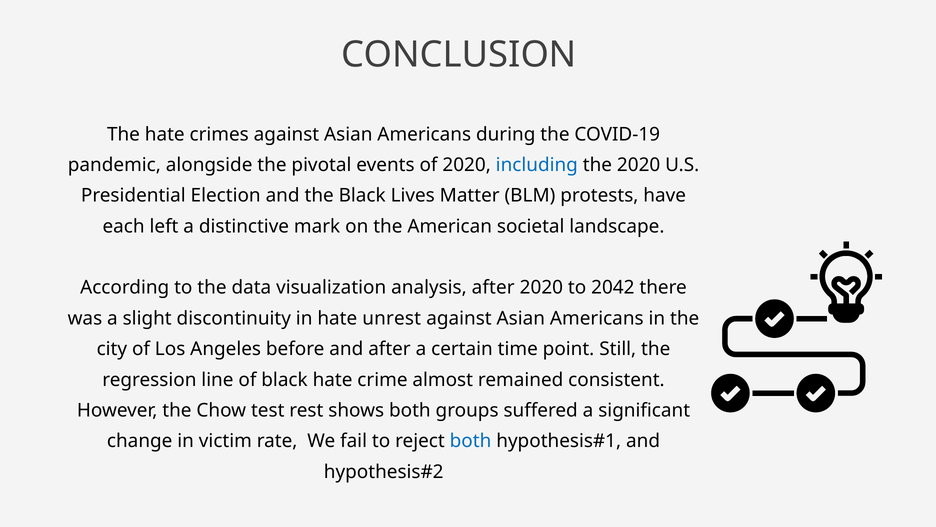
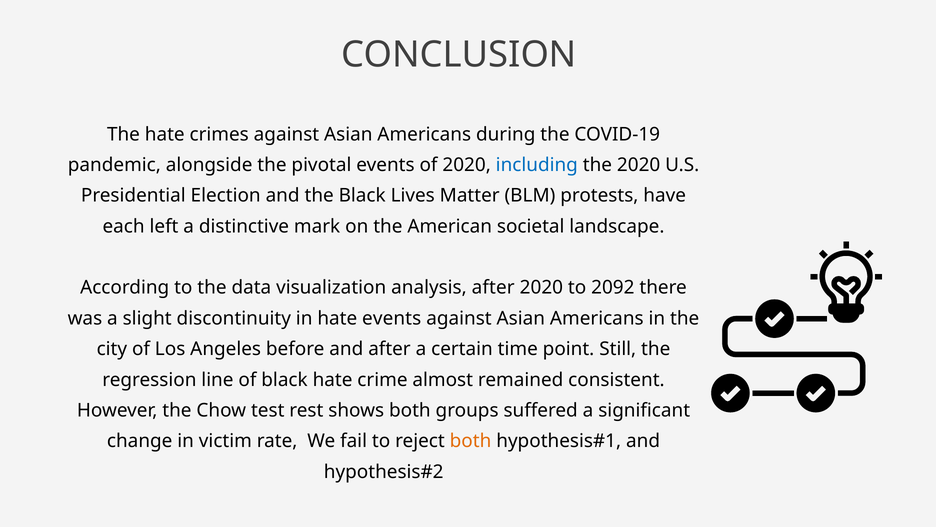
2042: 2042 -> 2092
hate unrest: unrest -> events
both at (471, 441) colour: blue -> orange
